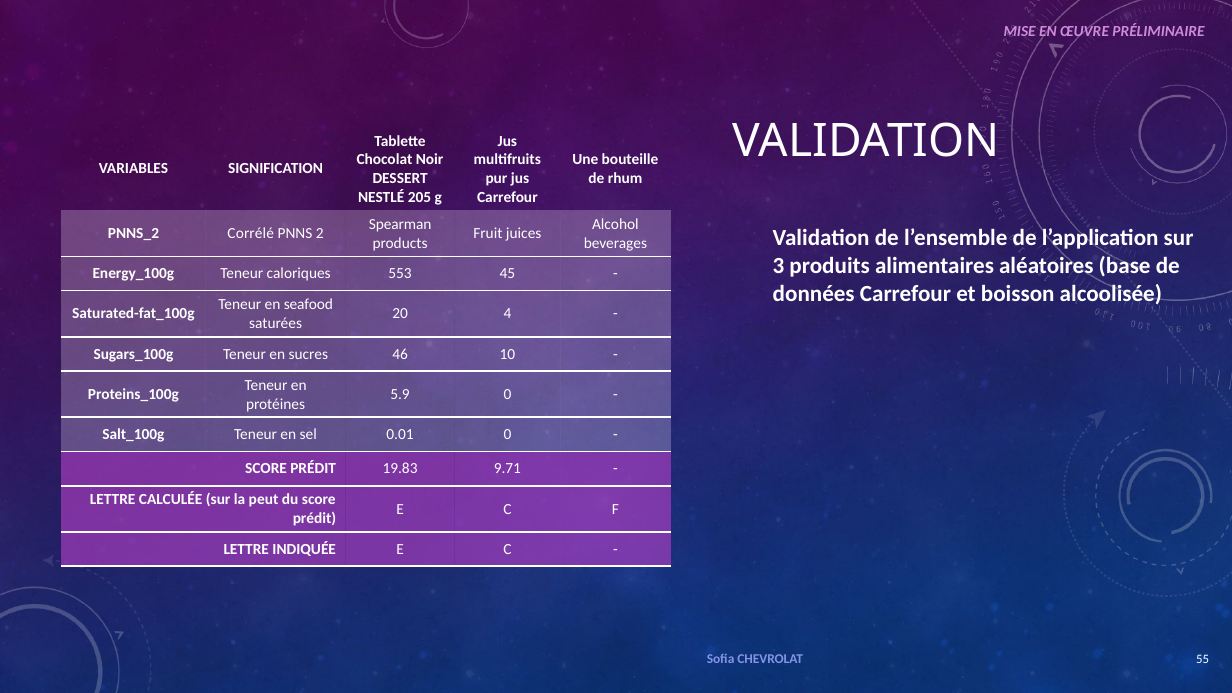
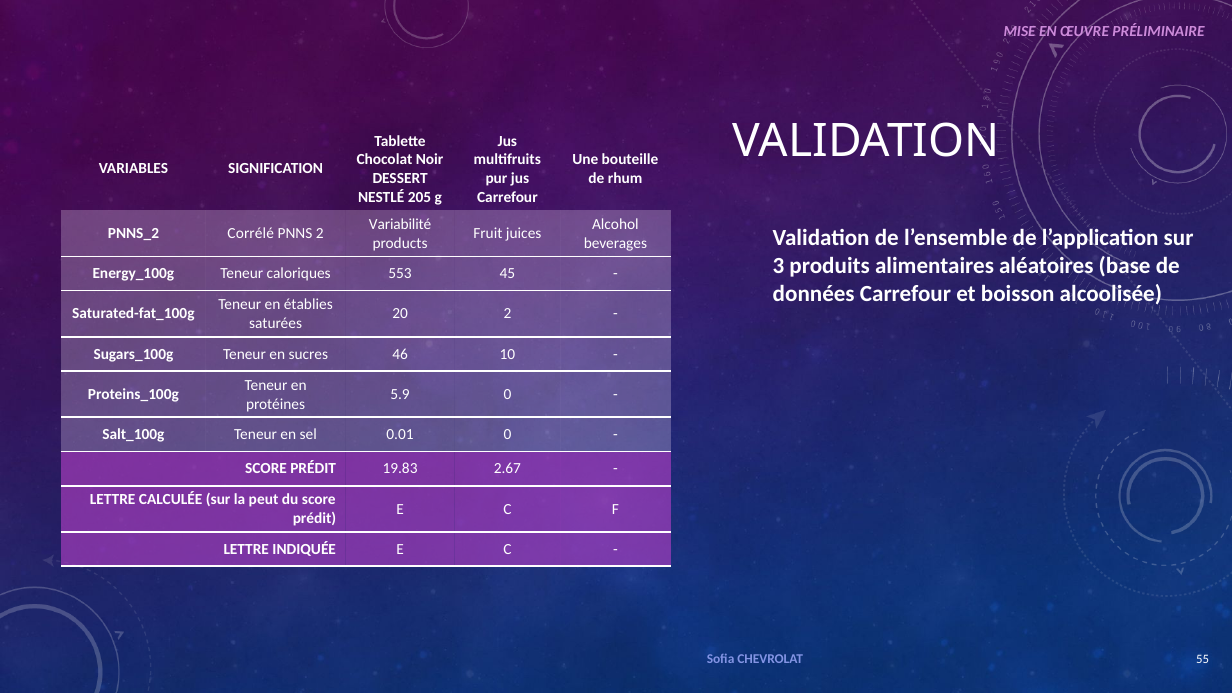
Spearman: Spearman -> Variabilité
seafood: seafood -> établies
20 4: 4 -> 2
9.71: 9.71 -> 2.67
